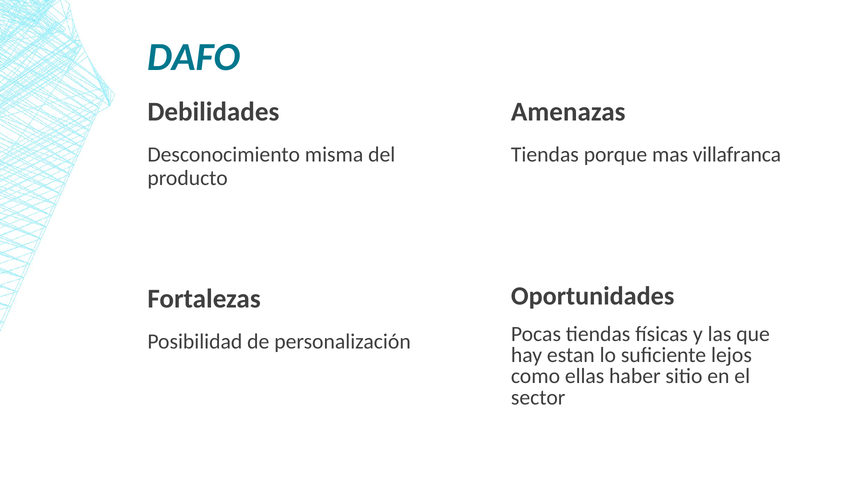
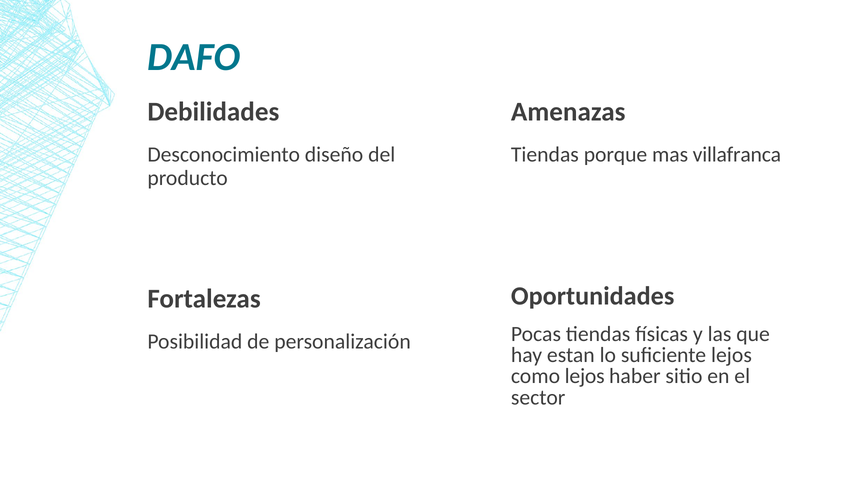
misma: misma -> diseño
como ellas: ellas -> lejos
